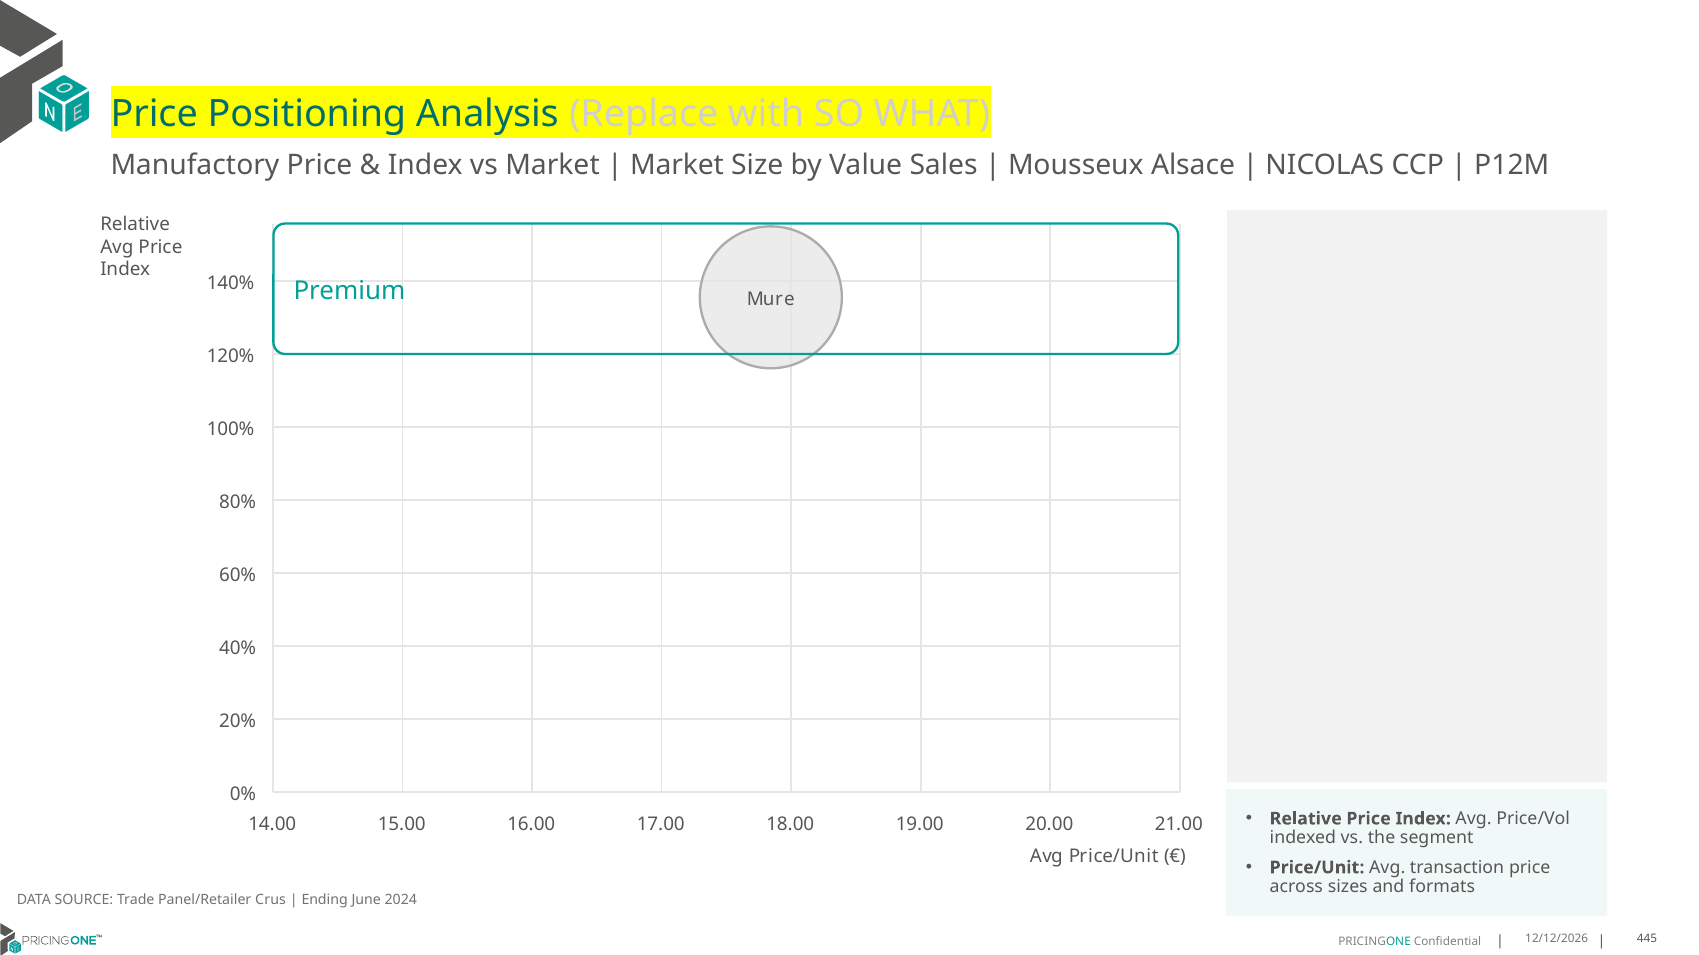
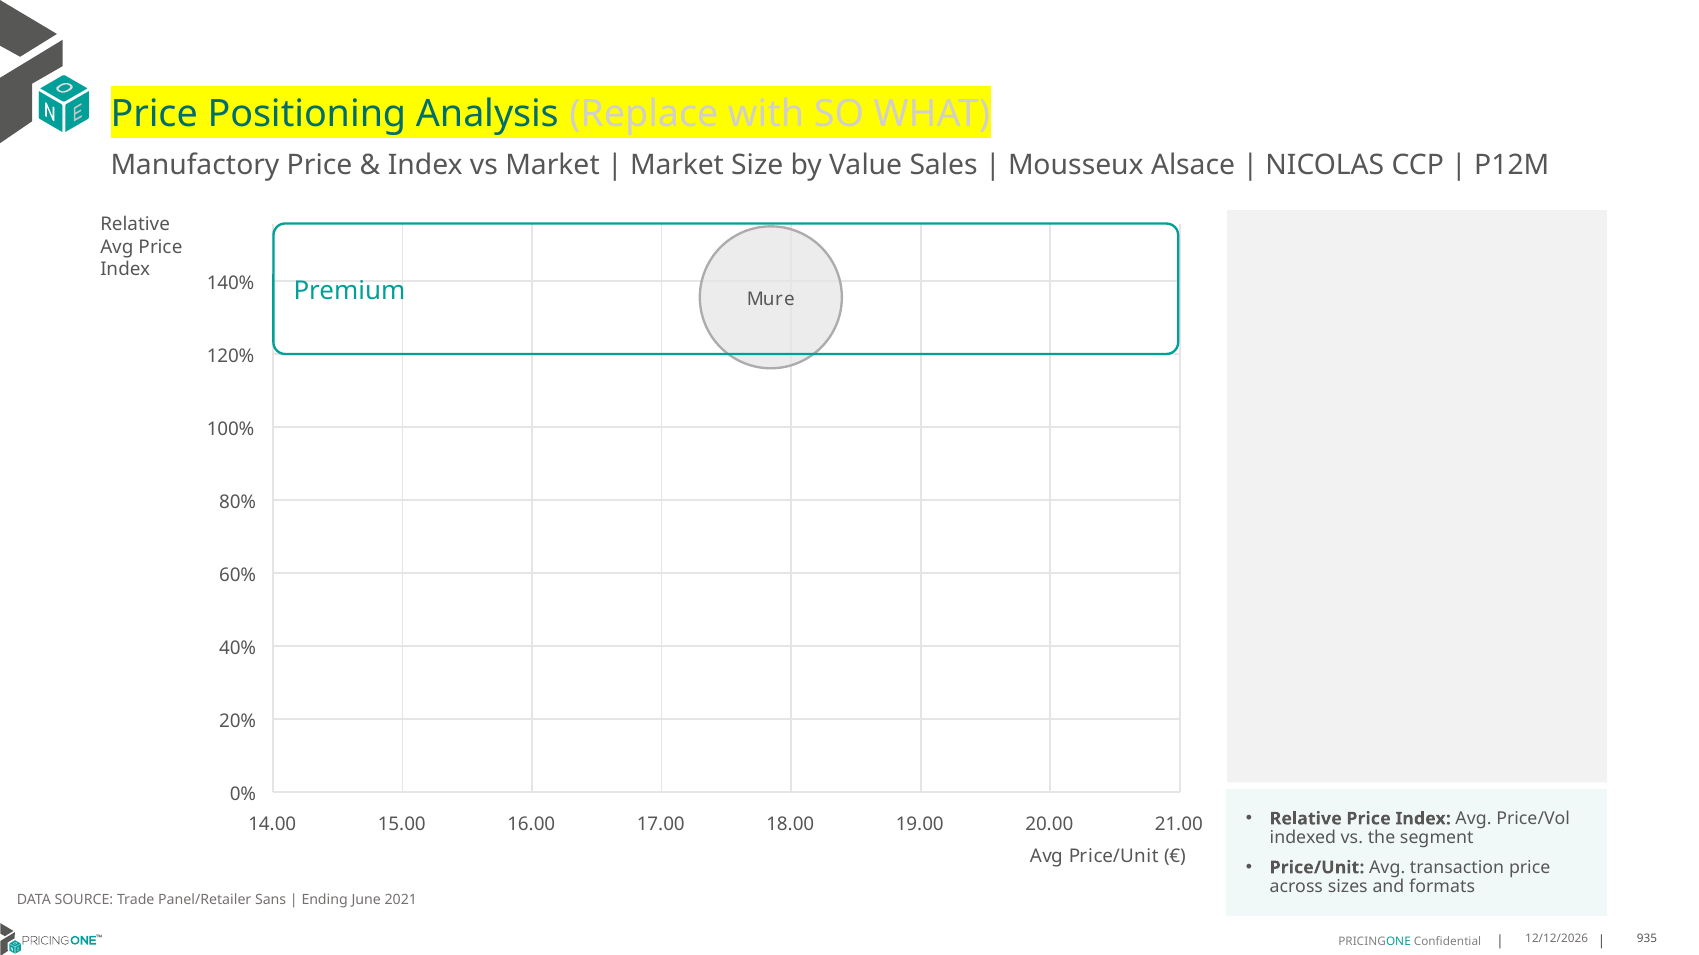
Crus: Crus -> Sans
2024: 2024 -> 2021
445: 445 -> 935
